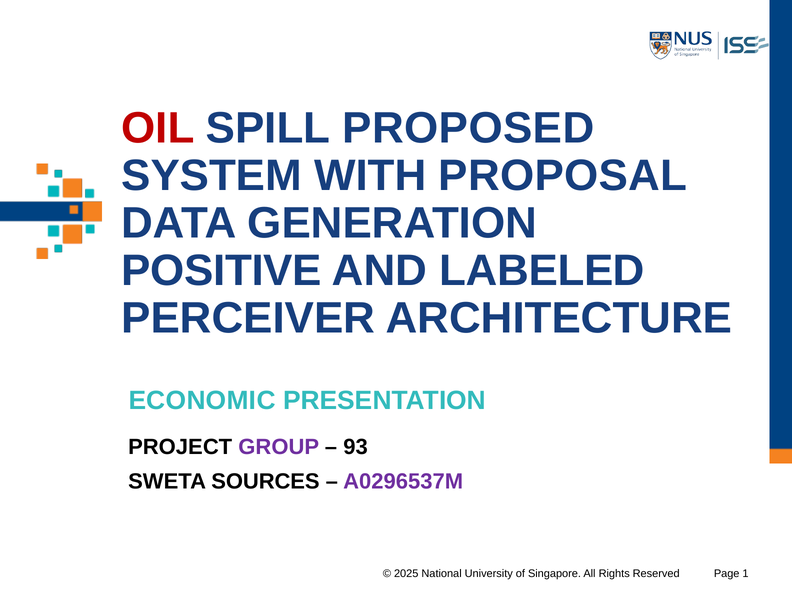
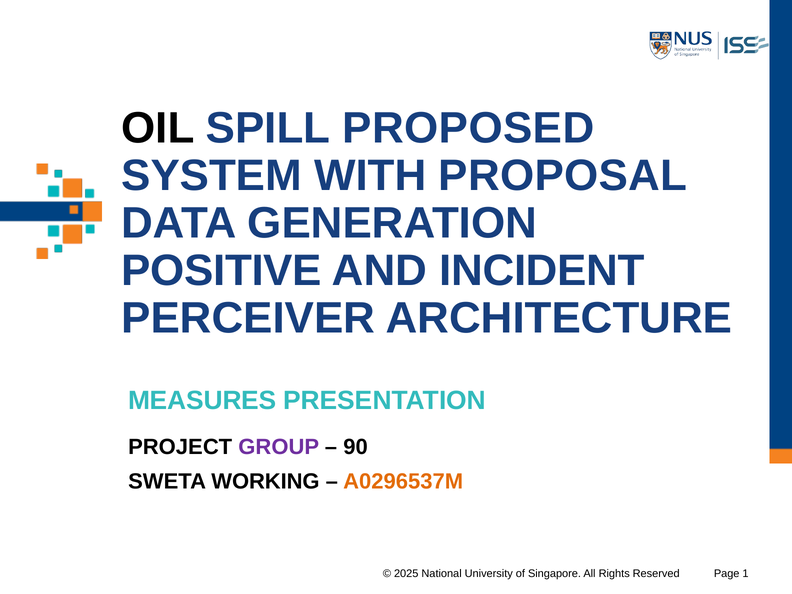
OIL colour: red -> black
LABELED: LABELED -> INCIDENT
ECONOMIC: ECONOMIC -> MEASURES
93: 93 -> 90
SOURCES: SOURCES -> WORKING
A0296537M colour: purple -> orange
